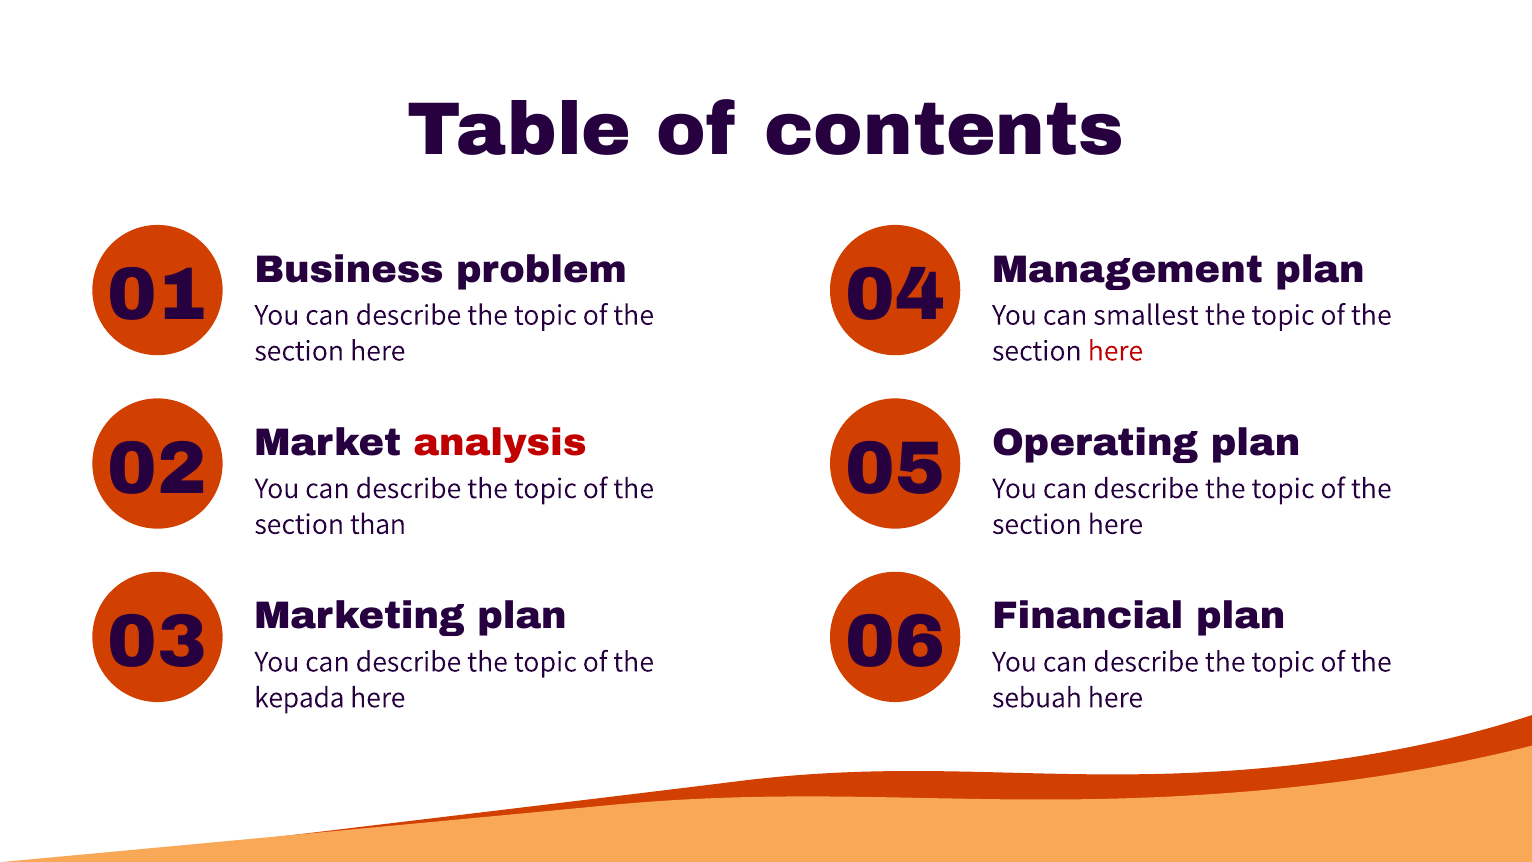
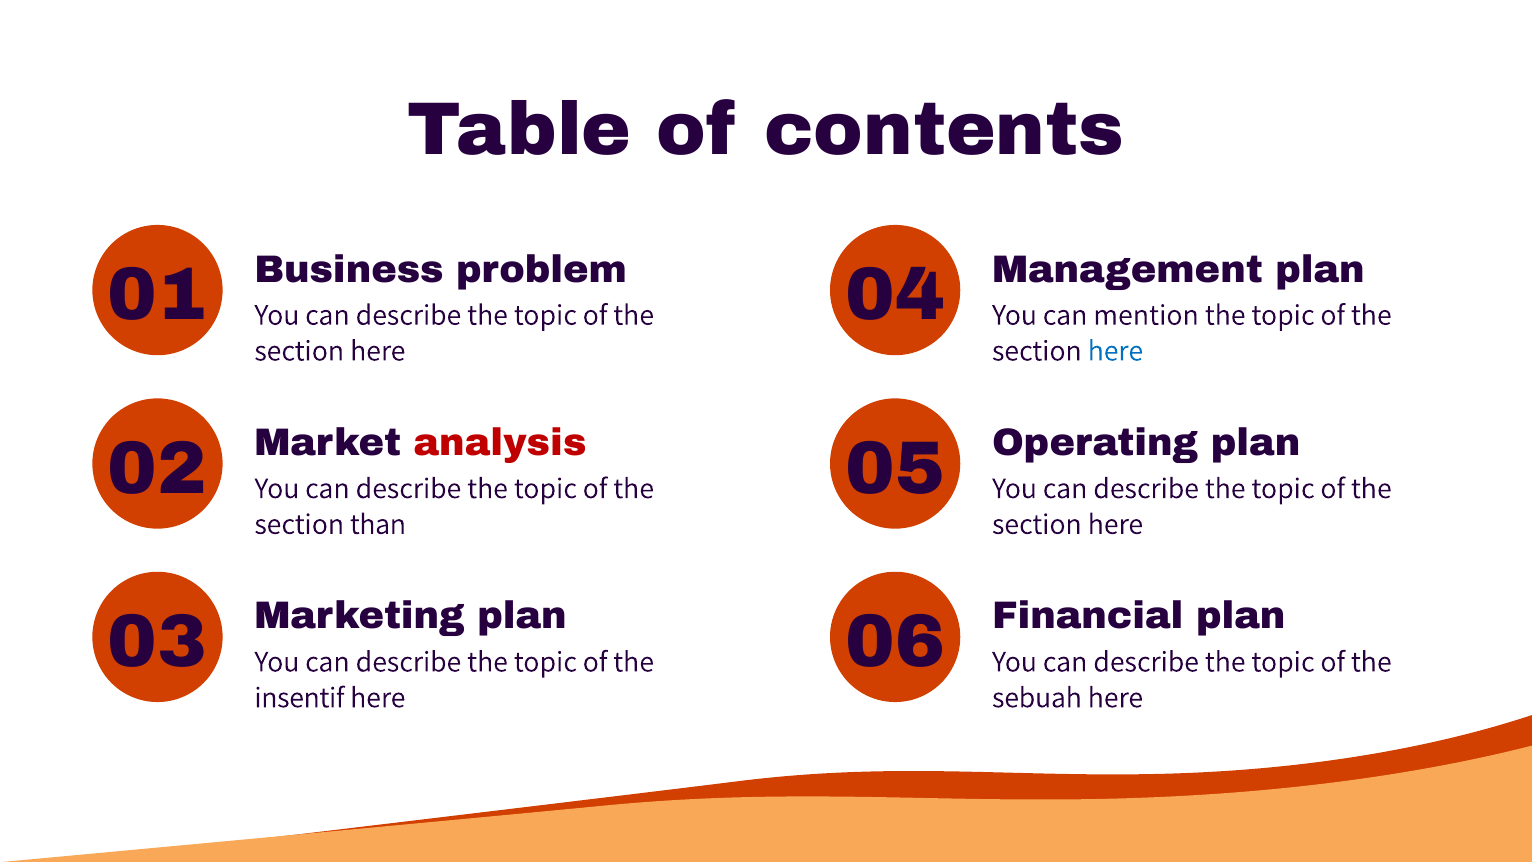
smallest: smallest -> mention
here at (1115, 351) colour: red -> blue
kepada: kepada -> insentif
